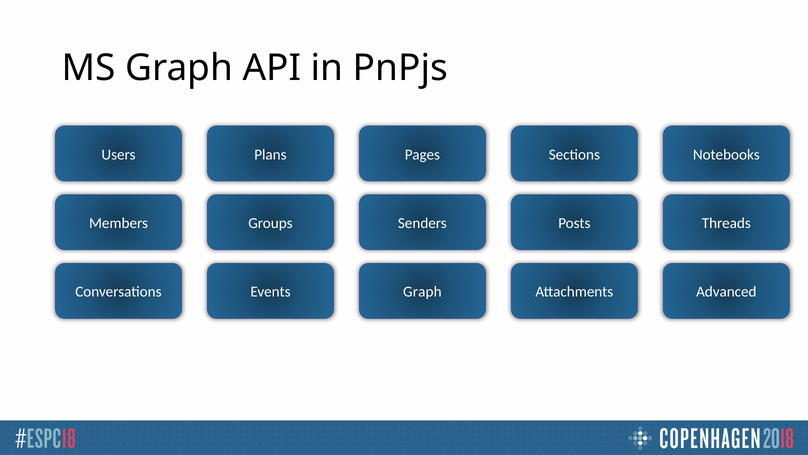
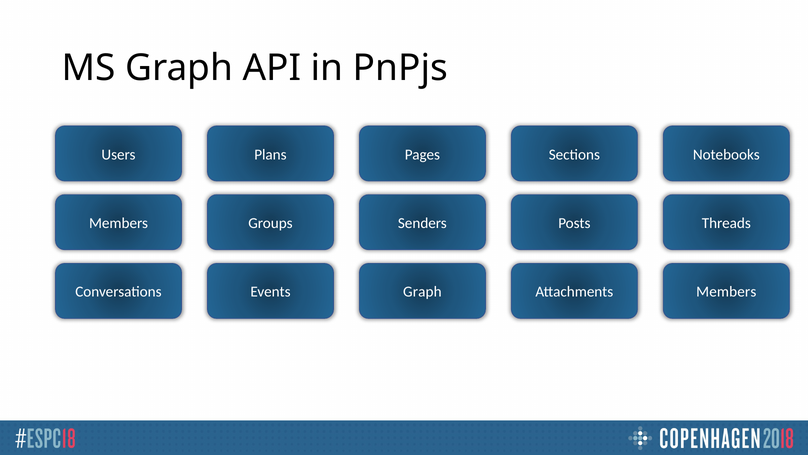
Events Advanced: Advanced -> Members
